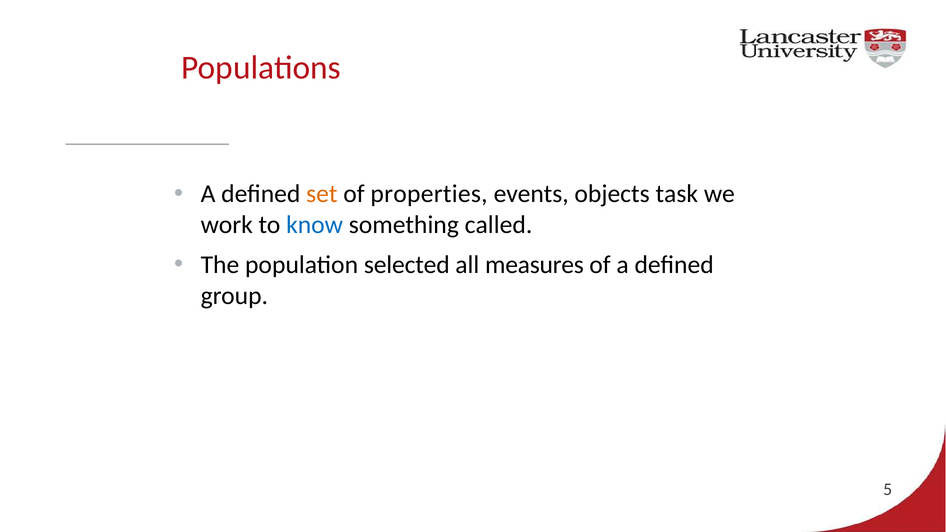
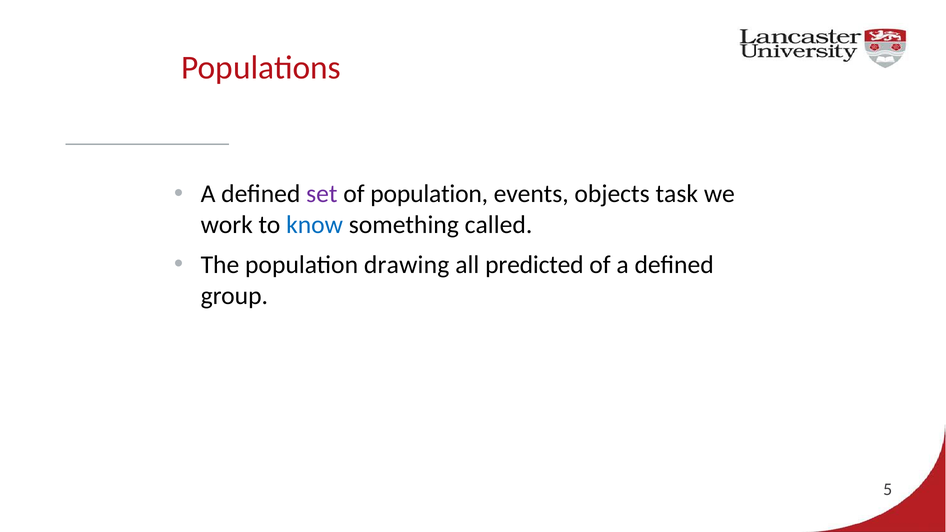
set colour: orange -> purple
of properties: properties -> population
selected: selected -> drawing
measures: measures -> predicted
